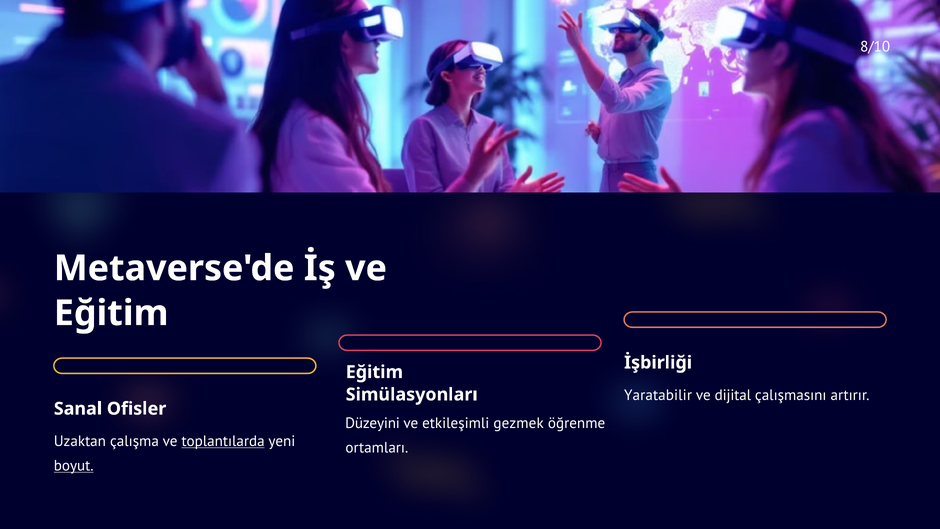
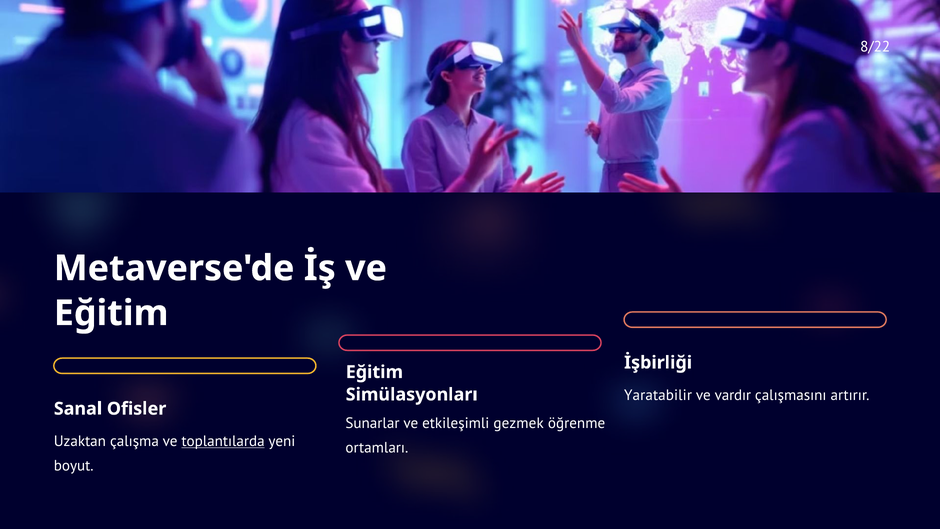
8/10: 8/10 -> 8/22
dijital: dijital -> vardır
Düzeyini: Düzeyini -> Sunarlar
boyut underline: present -> none
